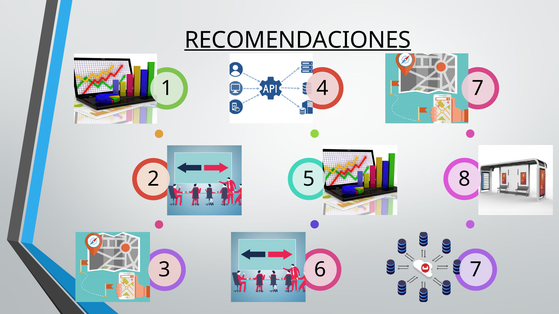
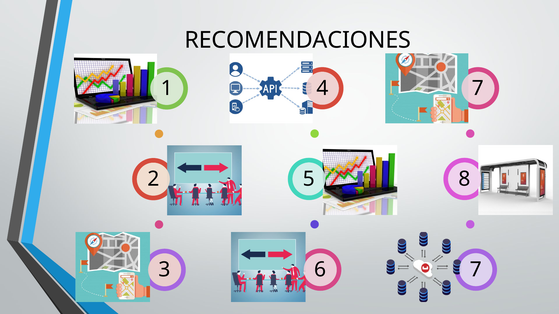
RECOMENDACIONES underline: present -> none
